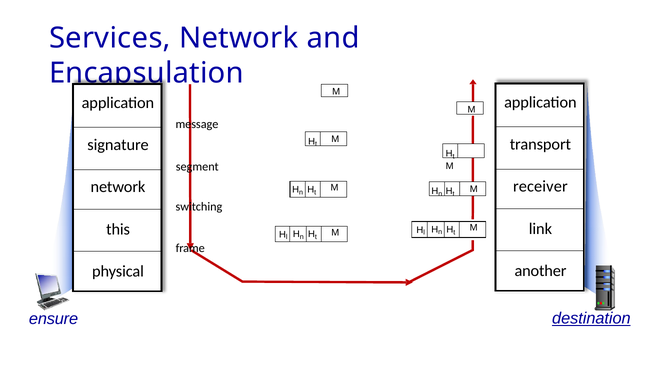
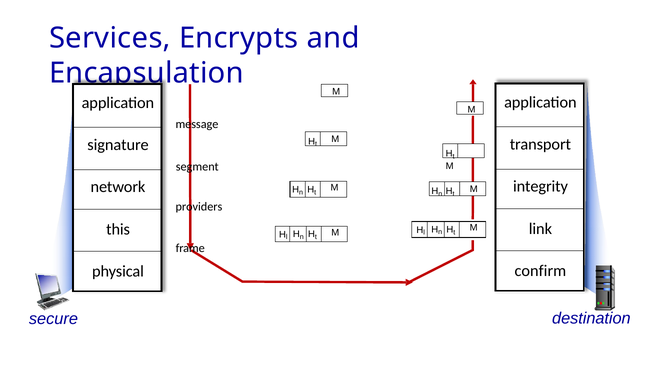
Services Network: Network -> Encrypts
receiver: receiver -> integrity
switching: switching -> providers
another: another -> confirm
destination underline: present -> none
ensure: ensure -> secure
